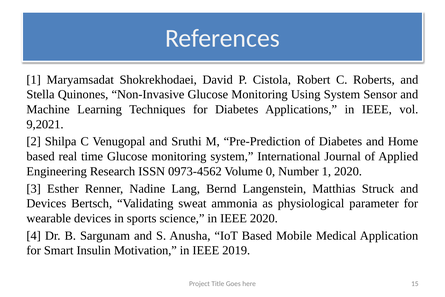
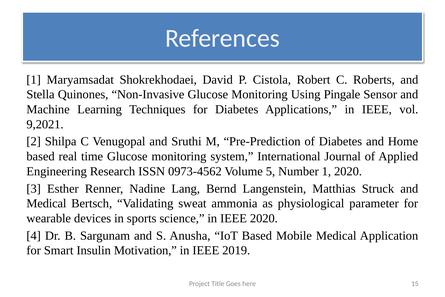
Using System: System -> Pingale
0: 0 -> 5
Devices at (46, 203): Devices -> Medical
